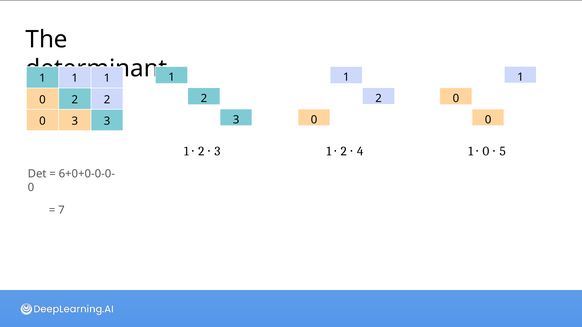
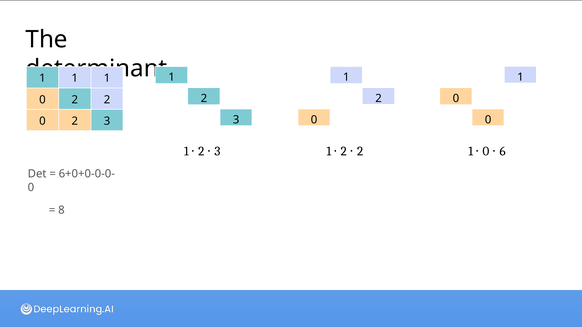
3 at (75, 121): 3 -> 2
4 at (360, 152): 4 -> 2
5: 5 -> 6
7: 7 -> 8
